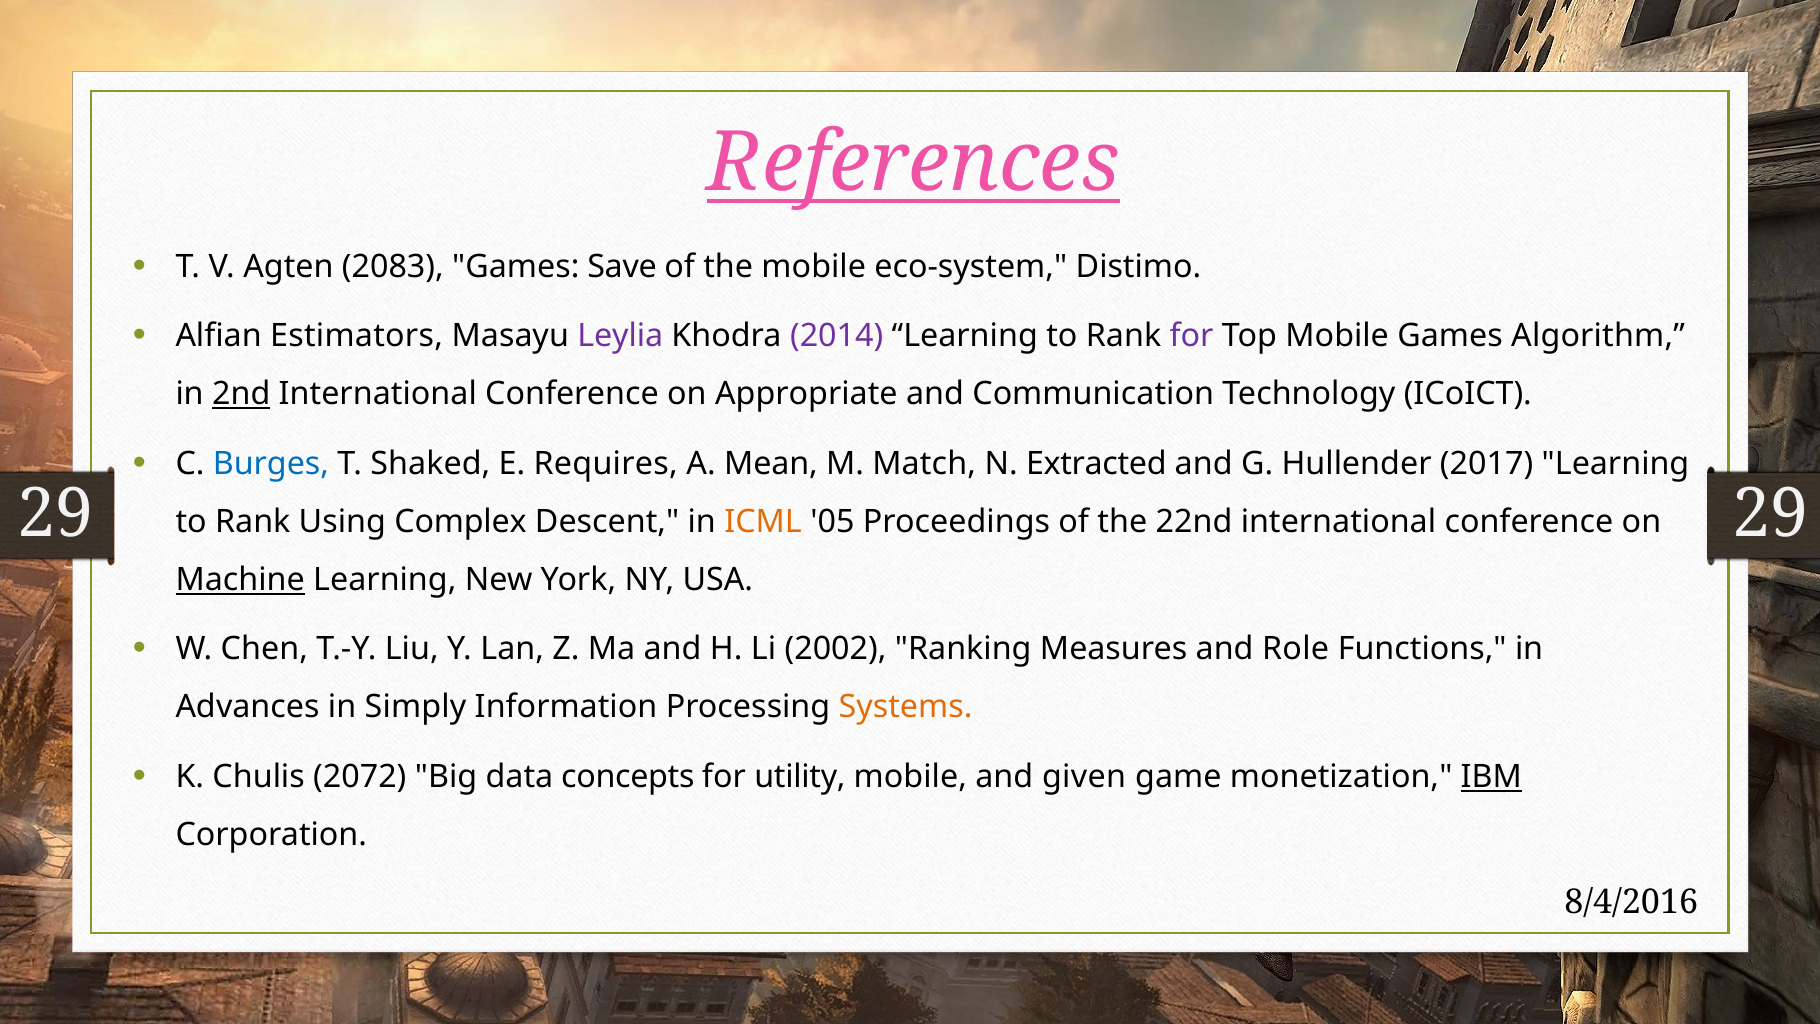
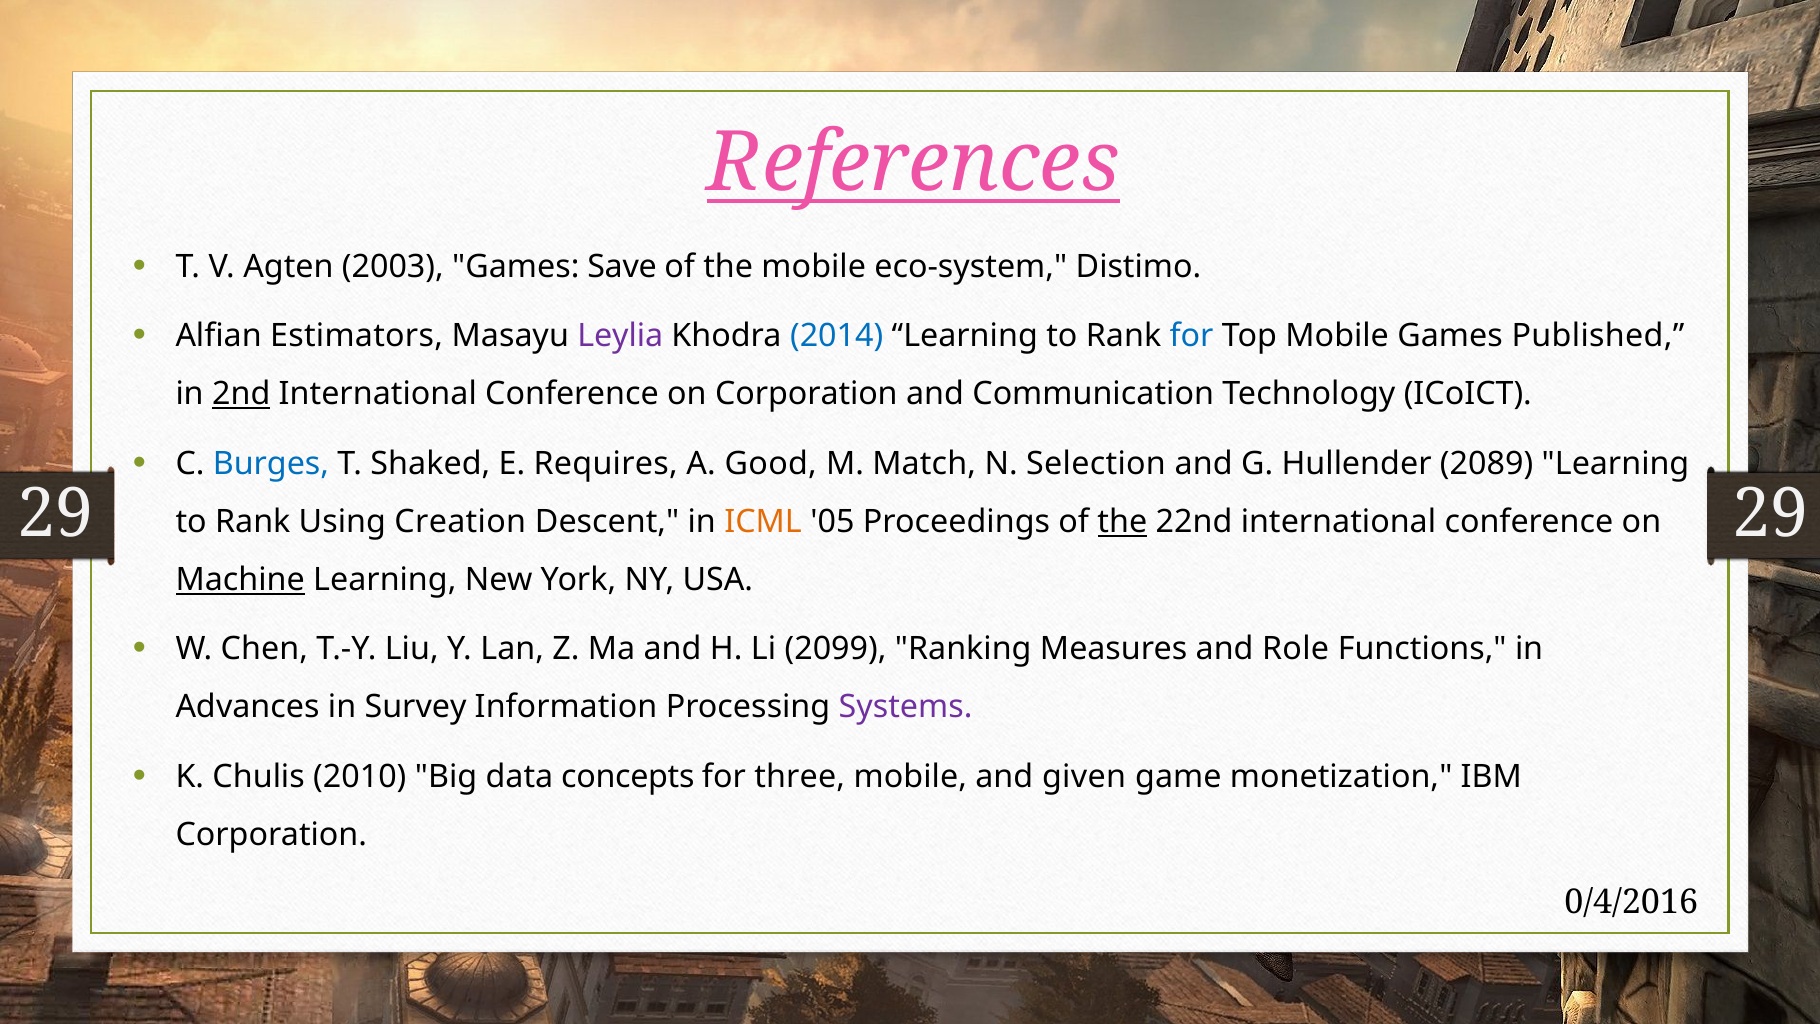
2083: 2083 -> 2003
2014 colour: purple -> blue
for at (1191, 336) colour: purple -> blue
Algorithm: Algorithm -> Published
on Appropriate: Appropriate -> Corporation
Mean: Mean -> Good
Extracted: Extracted -> Selection
2017: 2017 -> 2089
Complex: Complex -> Creation
the at (1122, 522) underline: none -> present
2002: 2002 -> 2099
Simply: Simply -> Survey
Systems colour: orange -> purple
2072: 2072 -> 2010
utility: utility -> three
IBM underline: present -> none
8/4/2016: 8/4/2016 -> 0/4/2016
